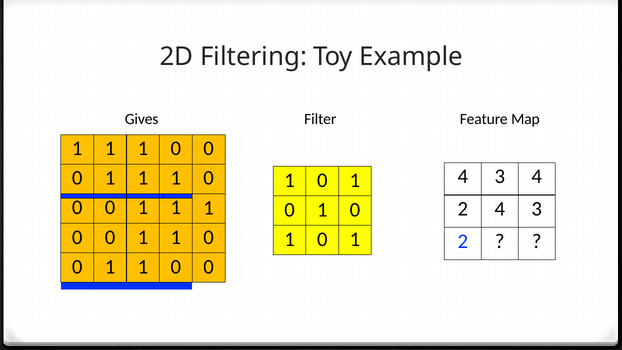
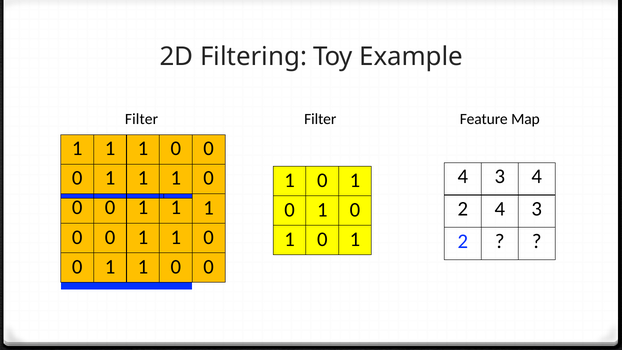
Gives at (142, 119): Gives -> Filter
